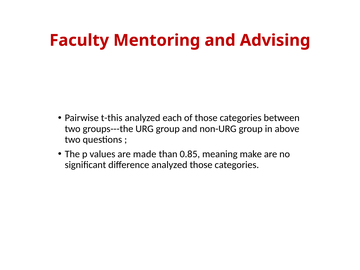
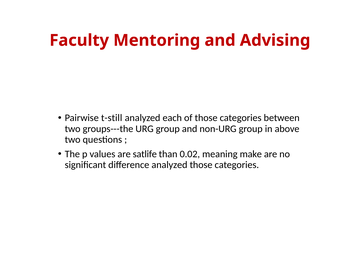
t-this: t-this -> t-still
made: made -> satlife
0.85: 0.85 -> 0.02
